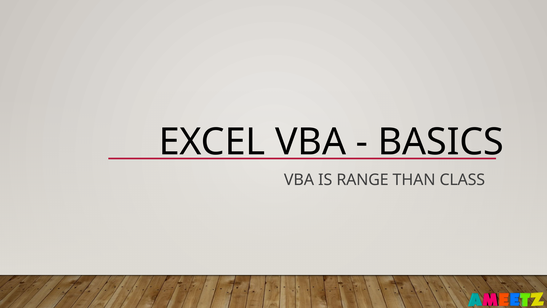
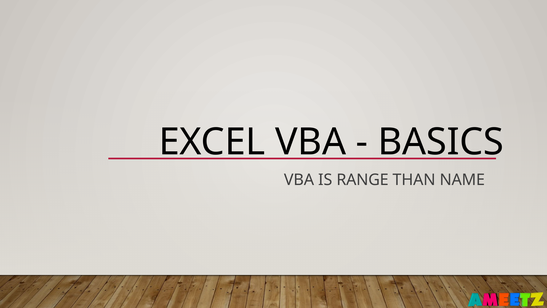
CLASS: CLASS -> NAME
